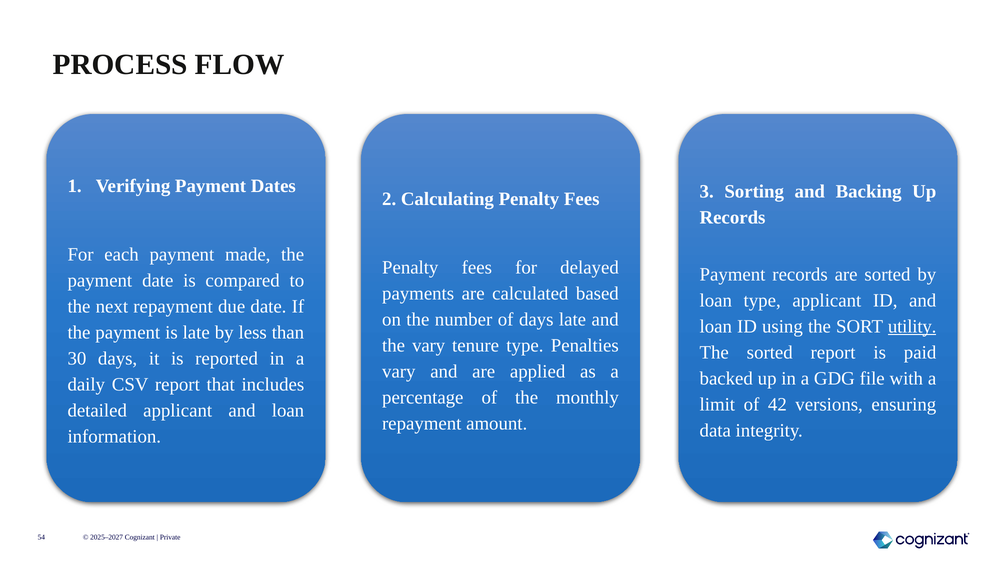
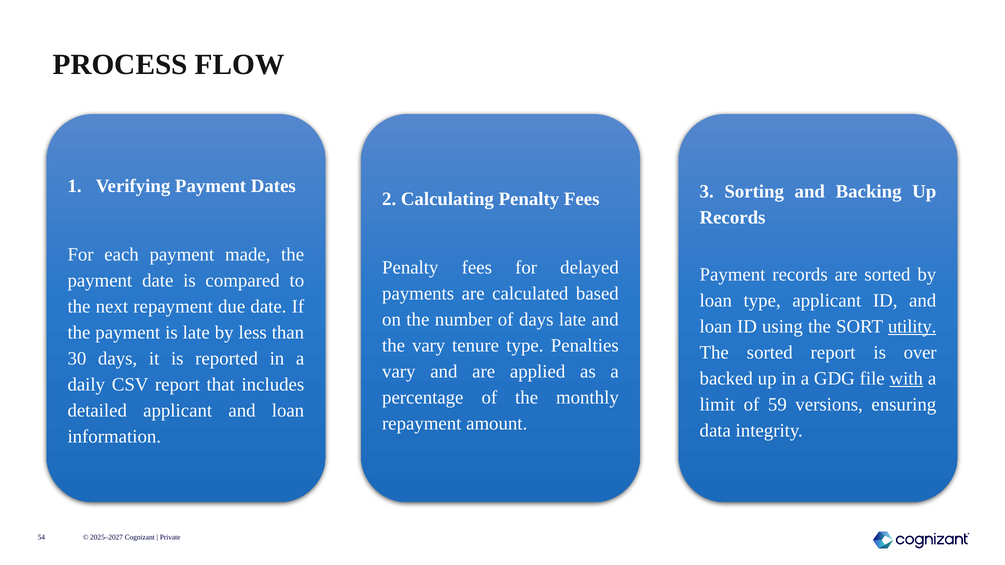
paid: paid -> over
with underline: none -> present
42: 42 -> 59
